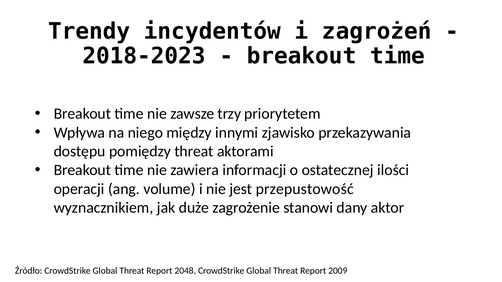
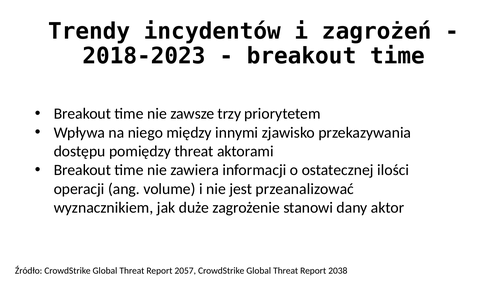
przepustowość: przepustowość -> przeanalizować
2048: 2048 -> 2057
2009: 2009 -> 2038
